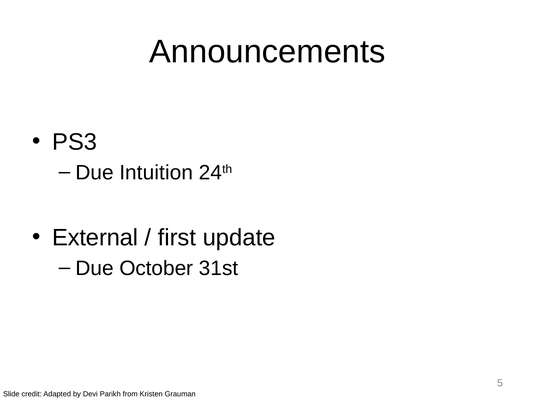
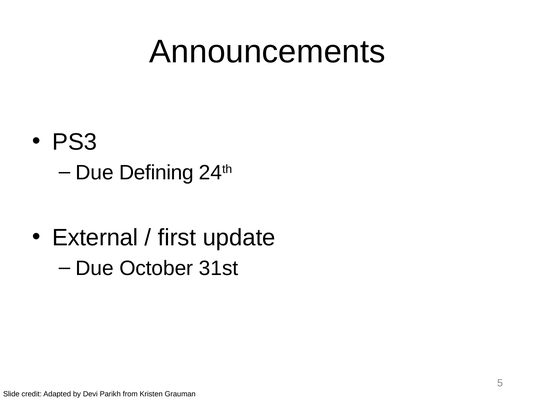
Intuition: Intuition -> Defining
